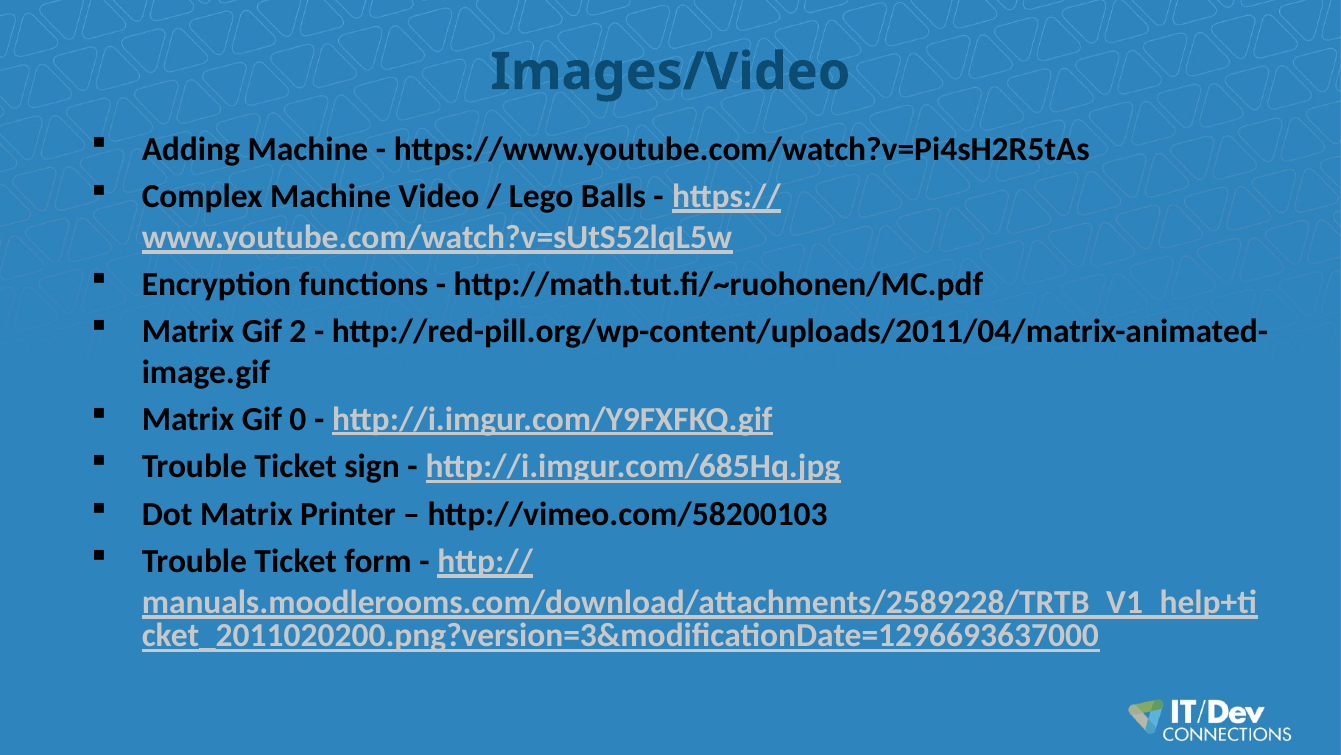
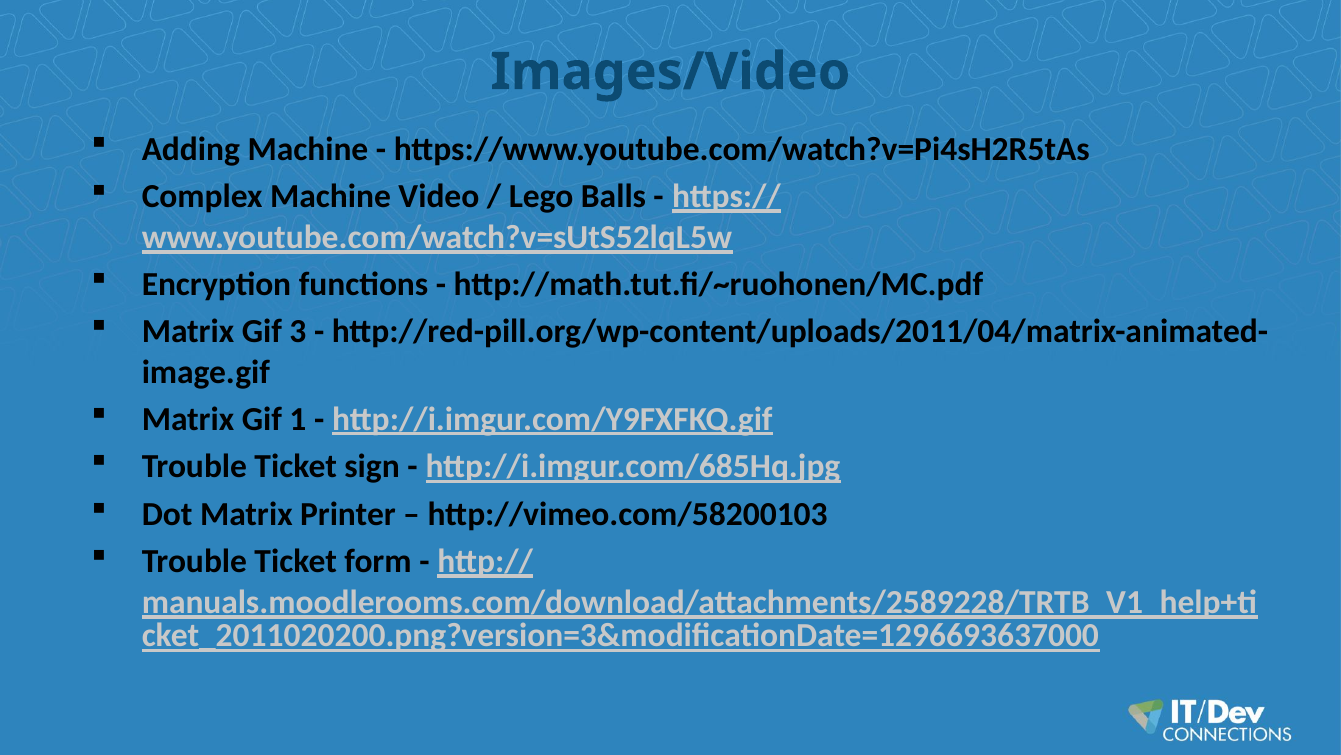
2: 2 -> 3
0: 0 -> 1
